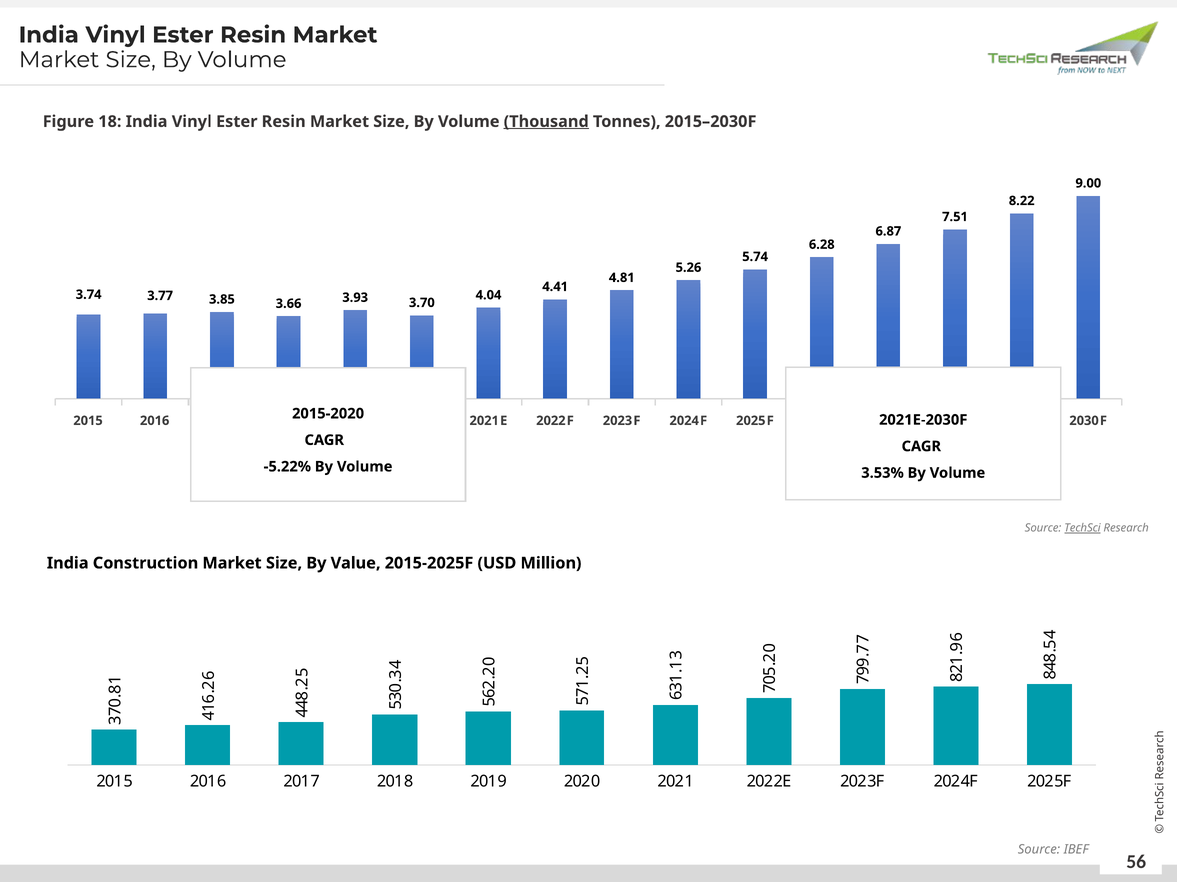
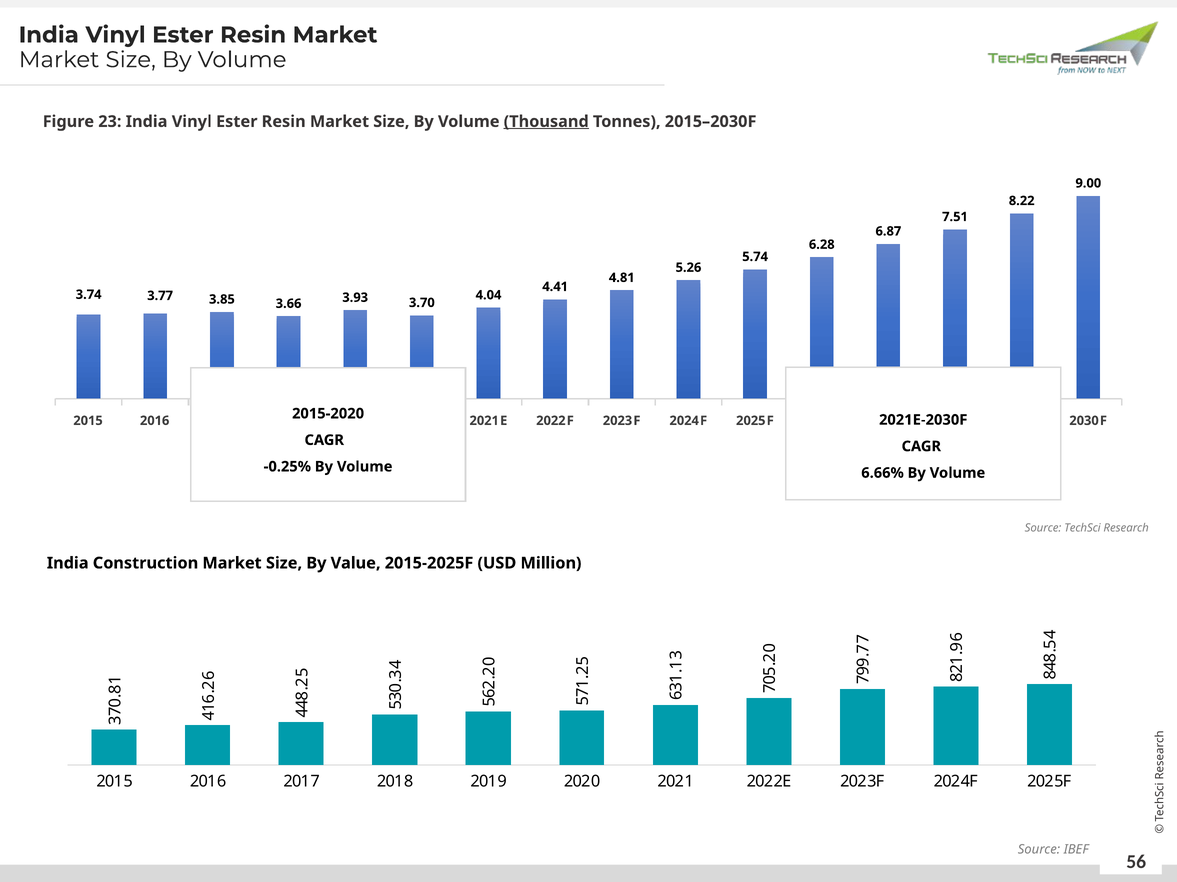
18: 18 -> 23
-5.22%: -5.22% -> -0.25%
3.53%: 3.53% -> 6.66%
TechSci underline: present -> none
